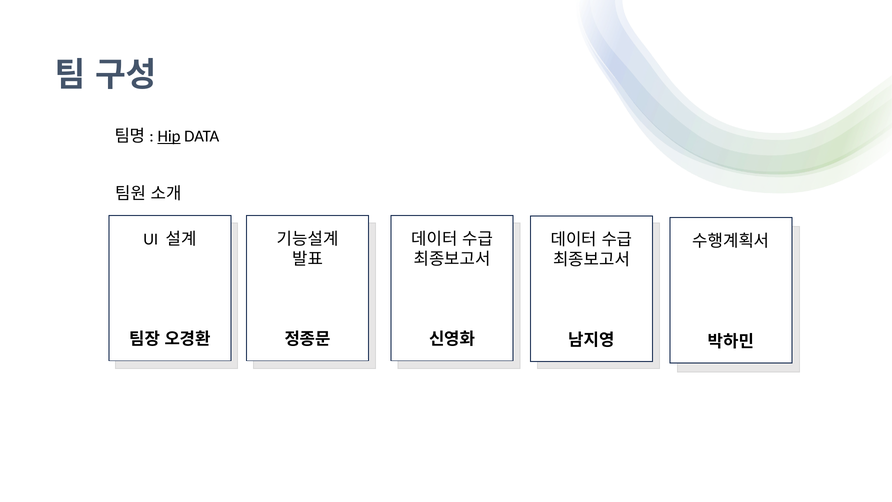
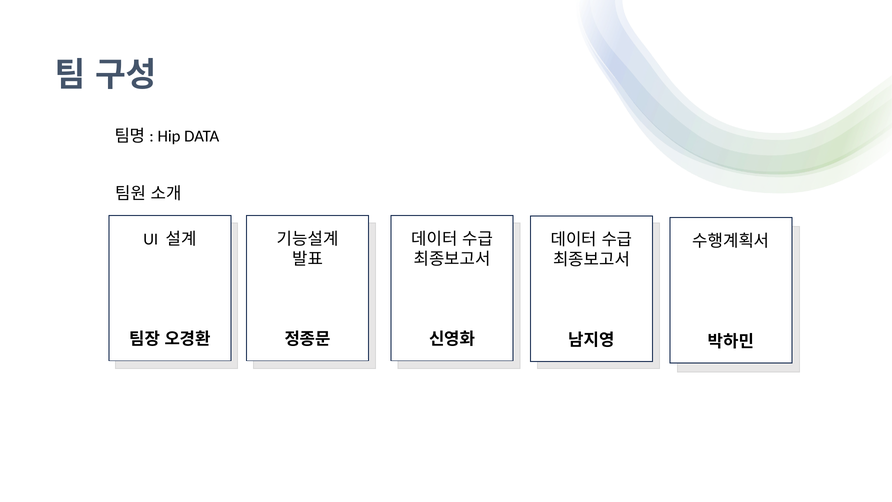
Hip underline: present -> none
